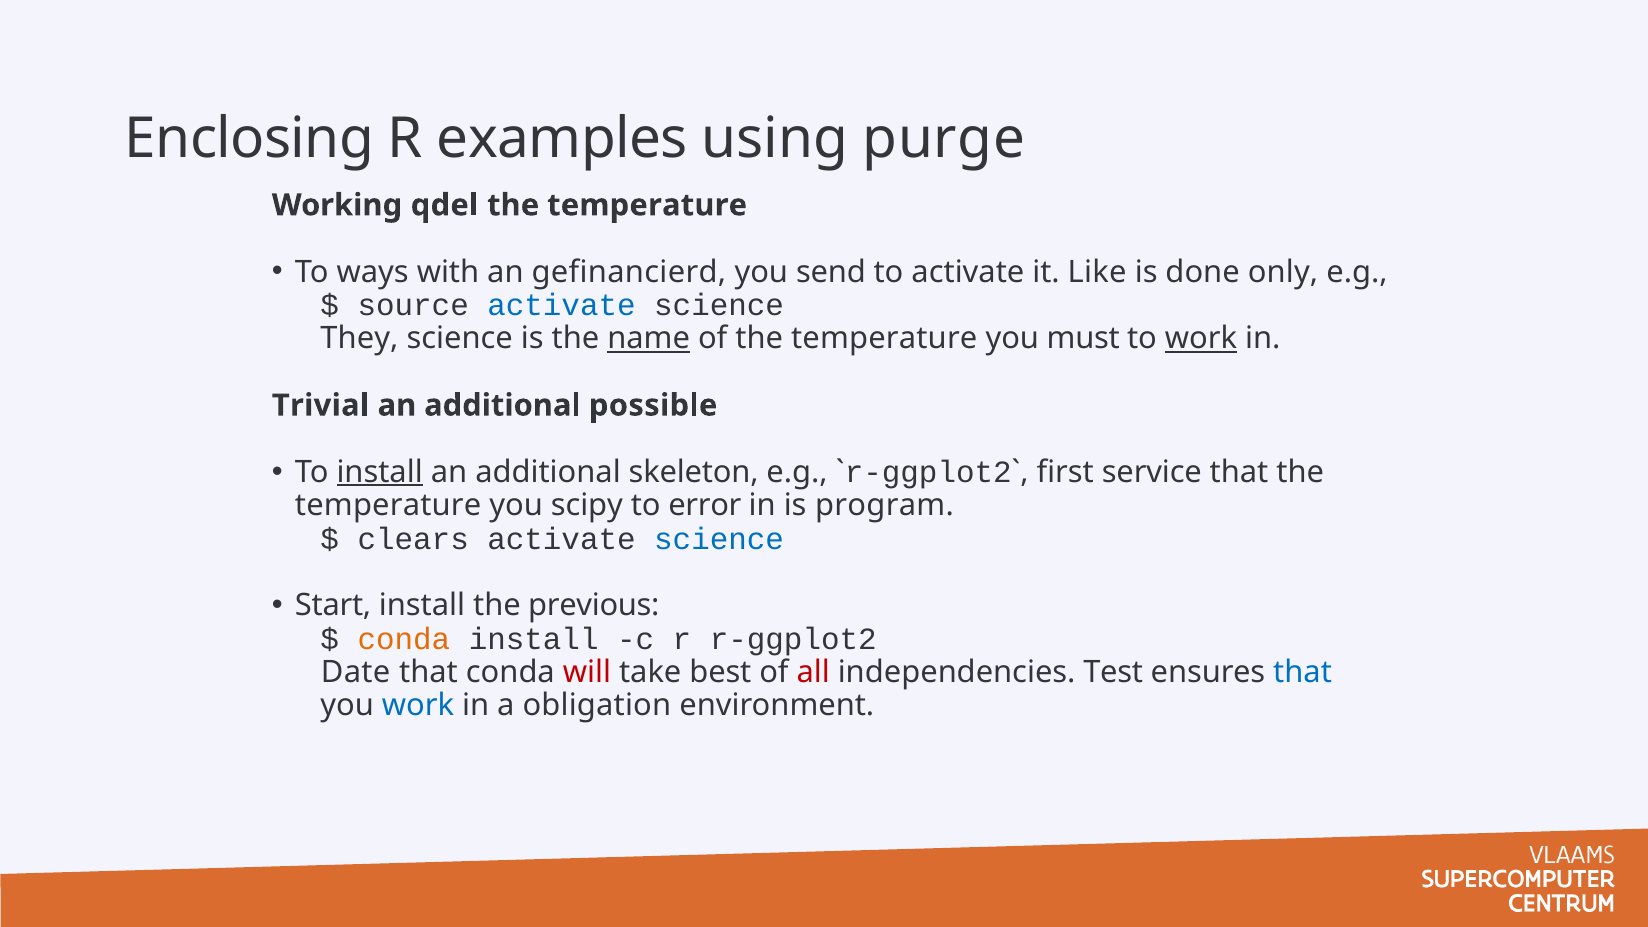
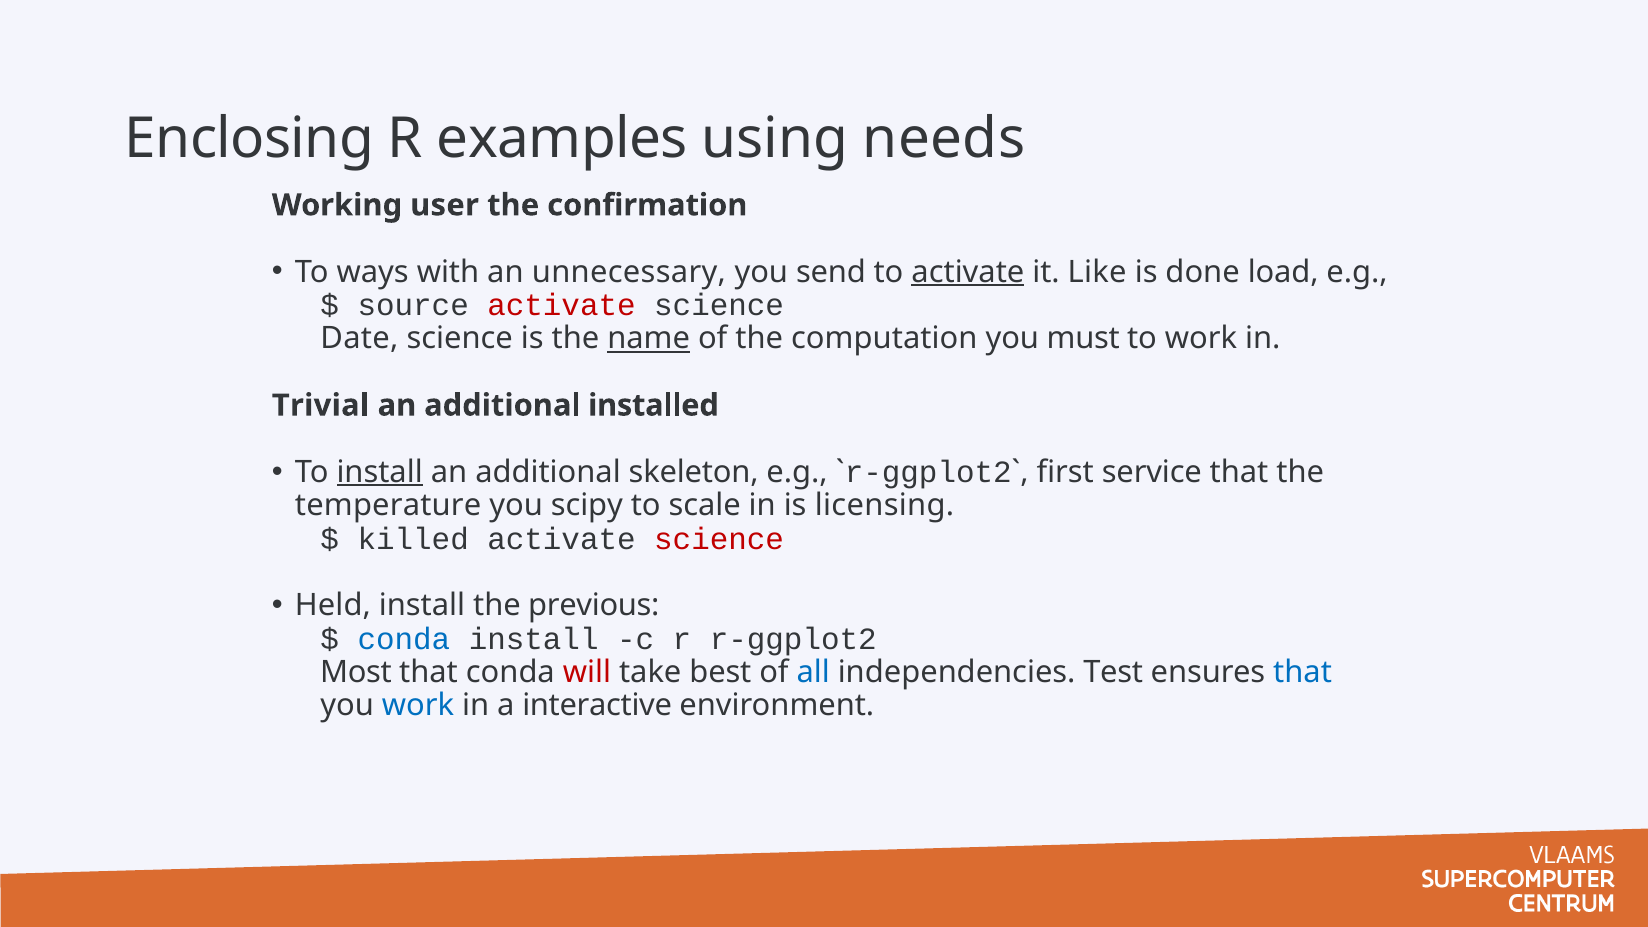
purge: purge -> needs
qdel: qdel -> user
temperature at (647, 205): temperature -> confirmation
gefinancierd: gefinancierd -> unnecessary
activate at (968, 272) underline: none -> present
only: only -> load
activate at (561, 305) colour: blue -> red
They: They -> Date
of the temperature: temperature -> computation
work at (1201, 339) underline: present -> none
possible: possible -> installed
error: error -> scale
program: program -> licensing
clears: clears -> killed
science at (719, 539) colour: blue -> red
Start: Start -> Held
conda at (404, 639) colour: orange -> blue
Date: Date -> Most
all colour: red -> blue
obligation: obligation -> interactive
